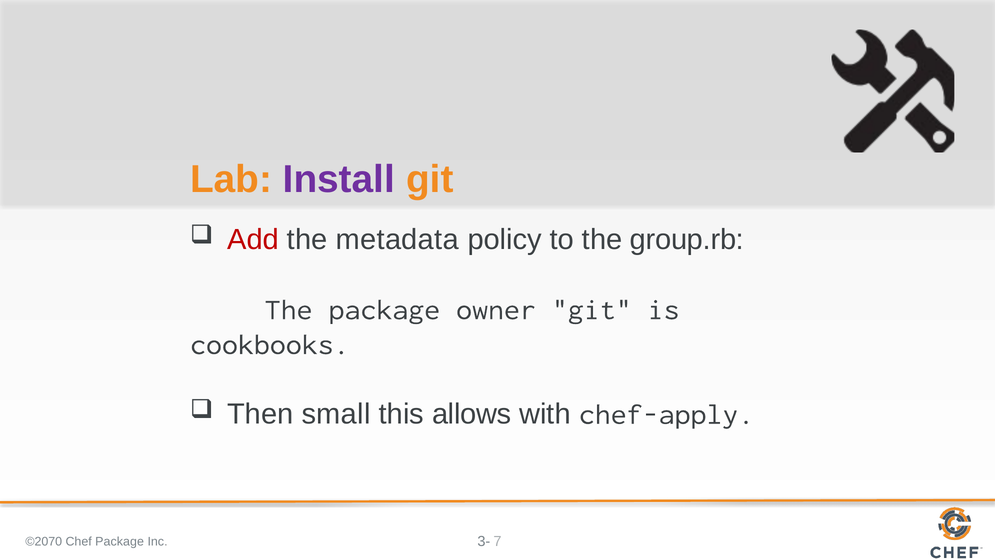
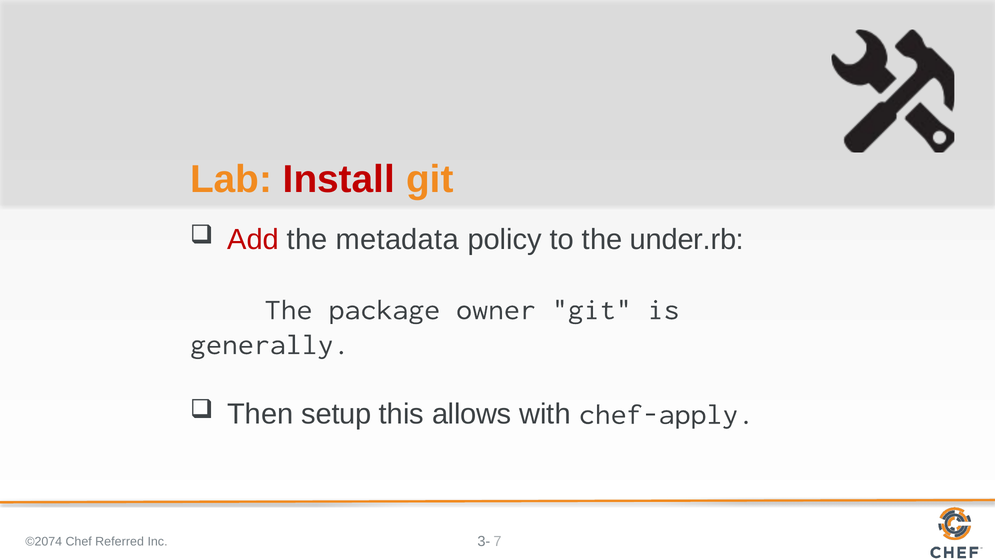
Install colour: purple -> red
group.rb: group.rb -> under.rb
cookbooks: cookbooks -> generally
small: small -> setup
©2070: ©2070 -> ©2074
Chef Package: Package -> Referred
